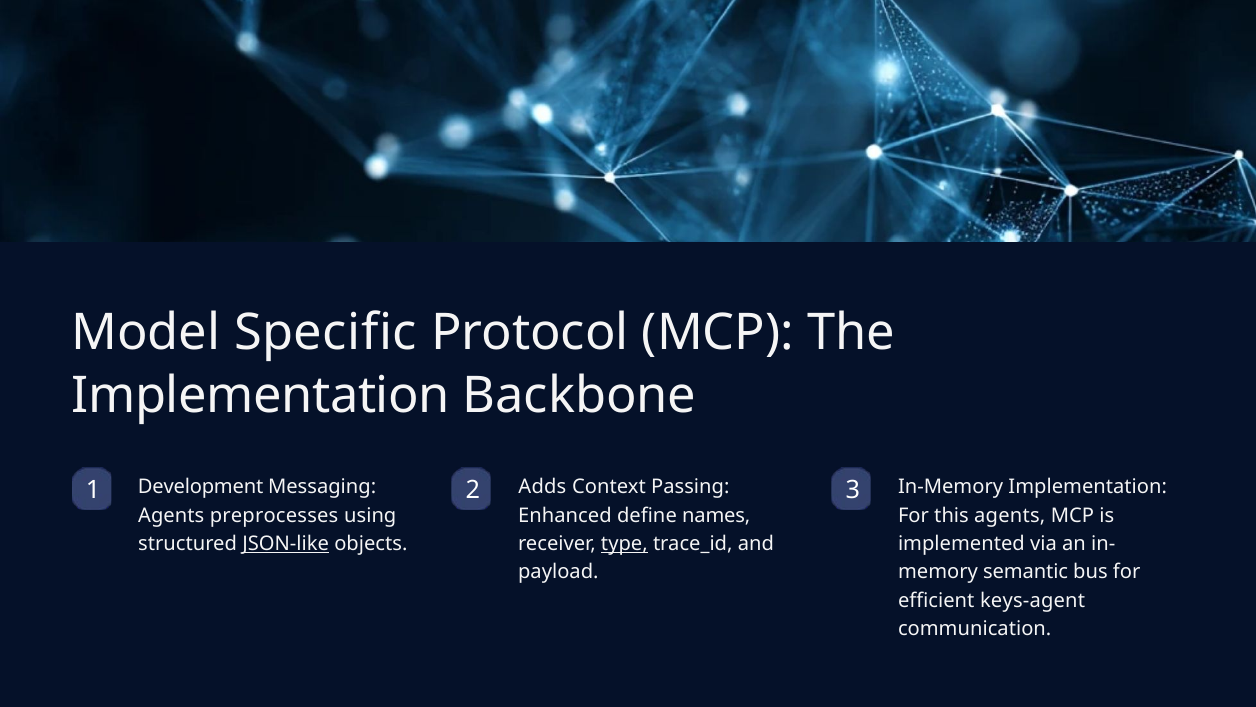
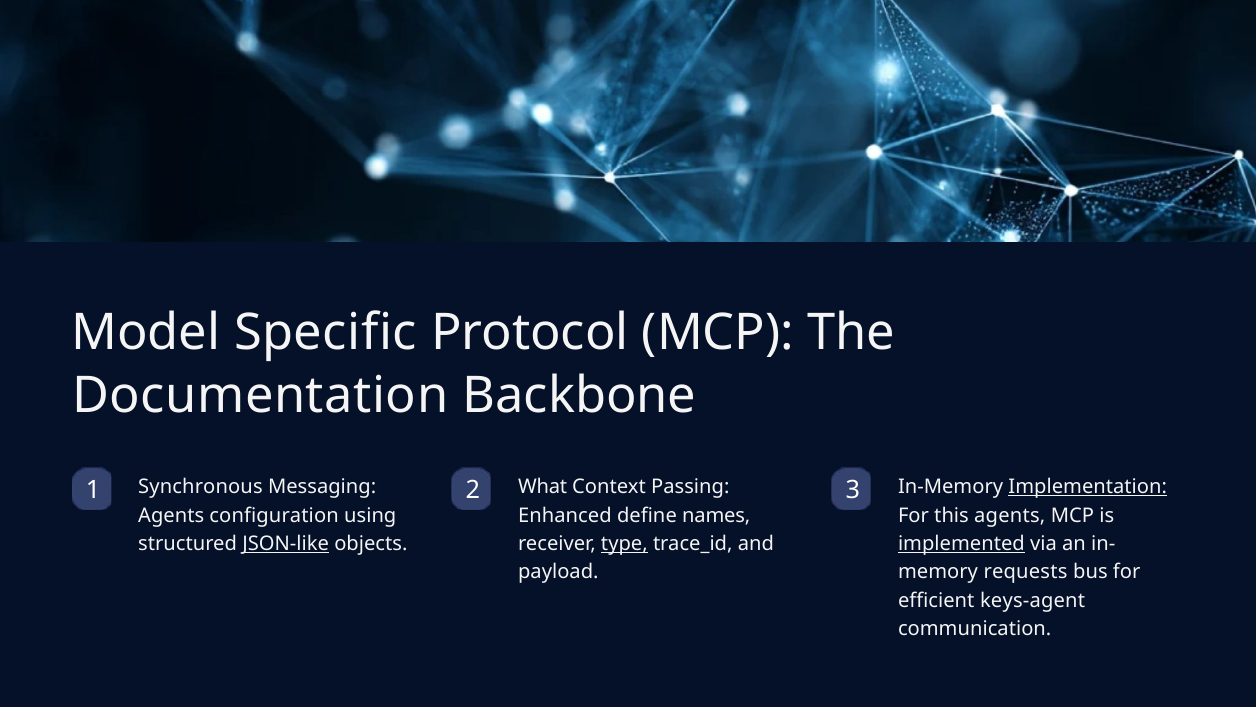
Implementation at (261, 396): Implementation -> Documentation
Implementation at (1088, 487) underline: none -> present
Development: Development -> Synchronous
Adds: Adds -> What
preprocesses: preprocesses -> configuration
implemented underline: none -> present
semantic: semantic -> requests
